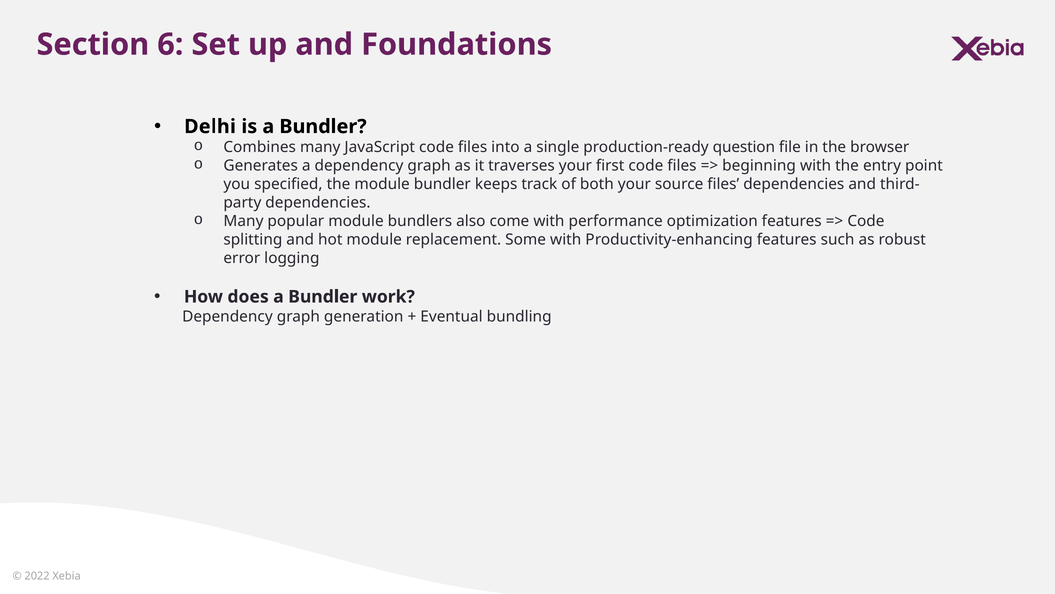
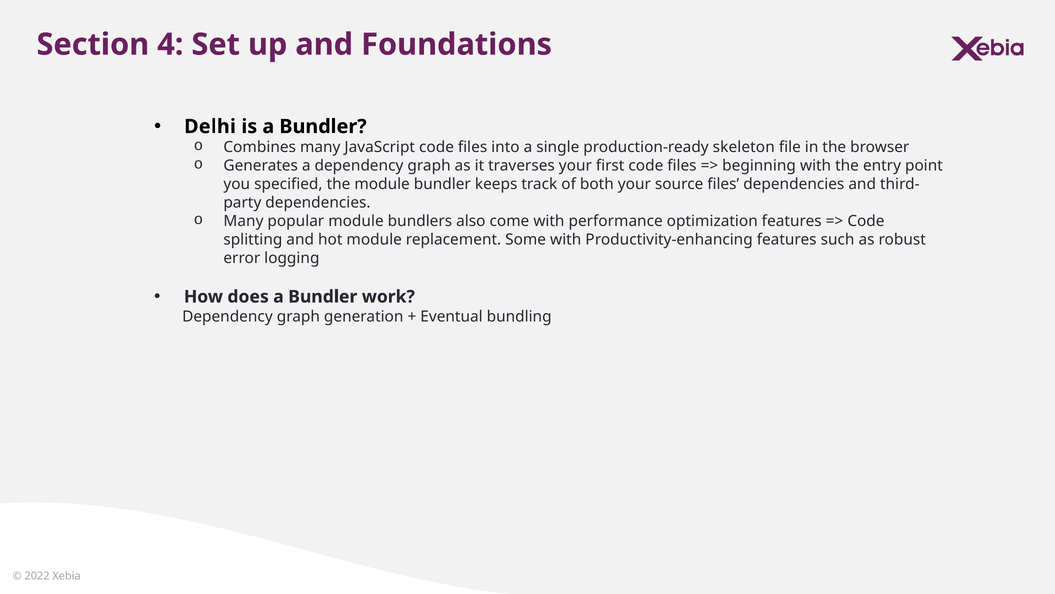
6: 6 -> 4
question: question -> skeleton
